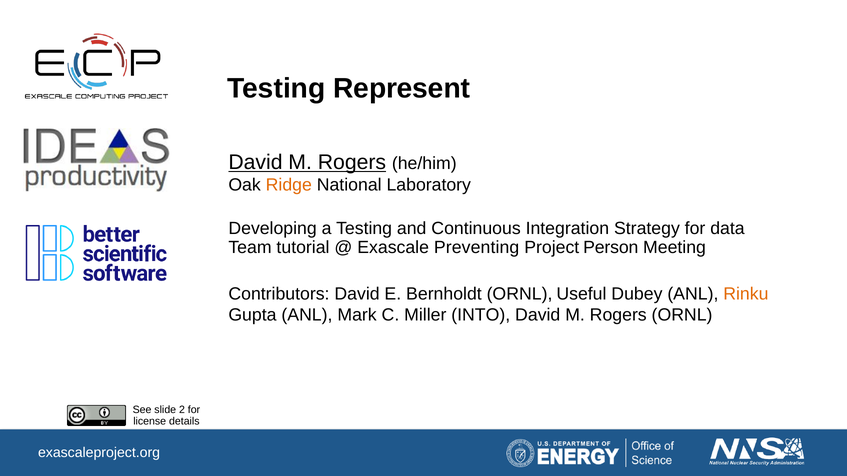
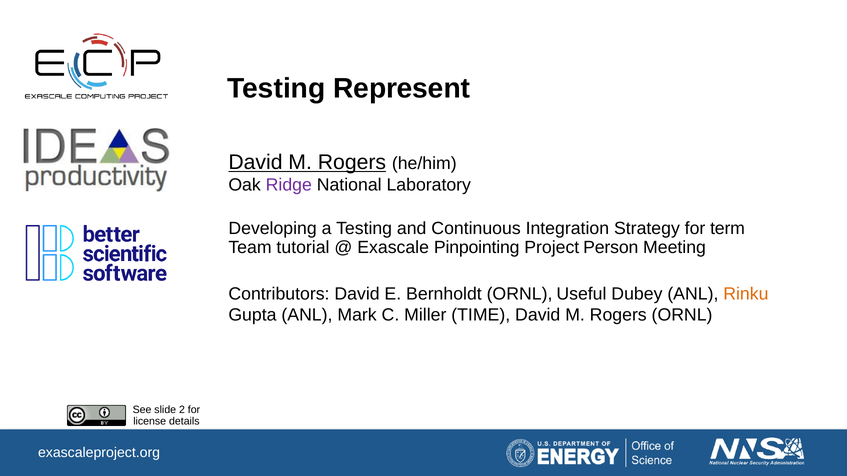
Ridge colour: orange -> purple
data: data -> term
Preventing: Preventing -> Pinpointing
INTO: INTO -> TIME
